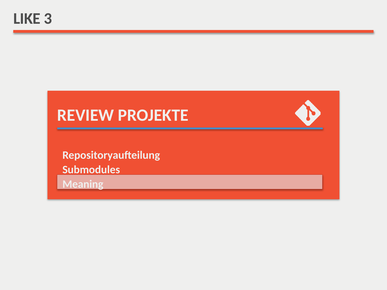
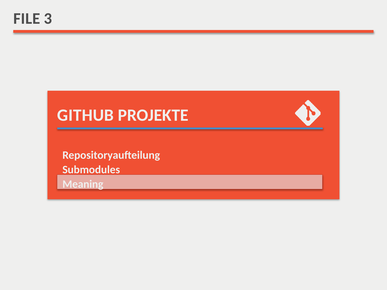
LIKE: LIKE -> FILE
REVIEW: REVIEW -> GITHUB
